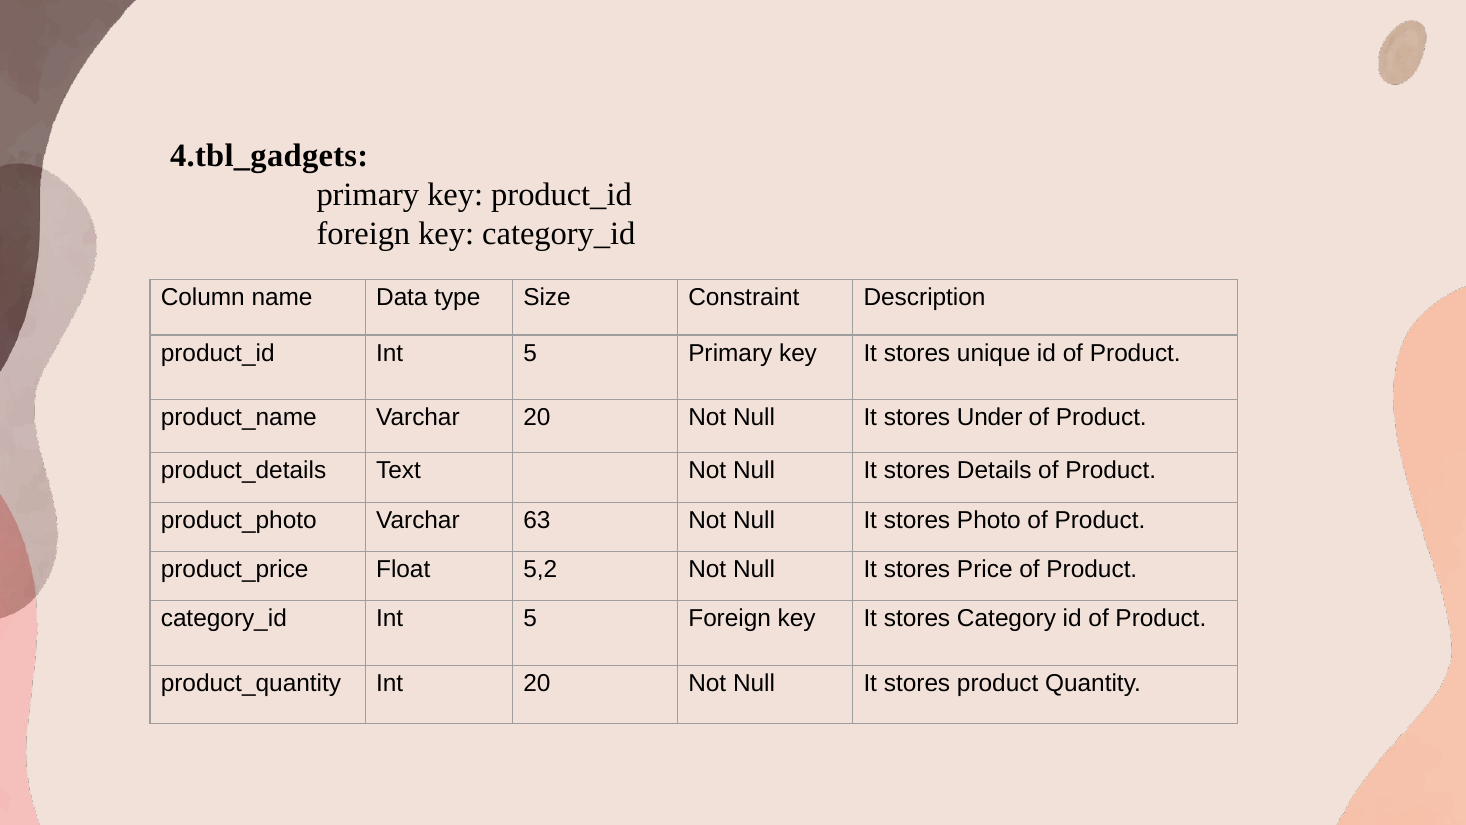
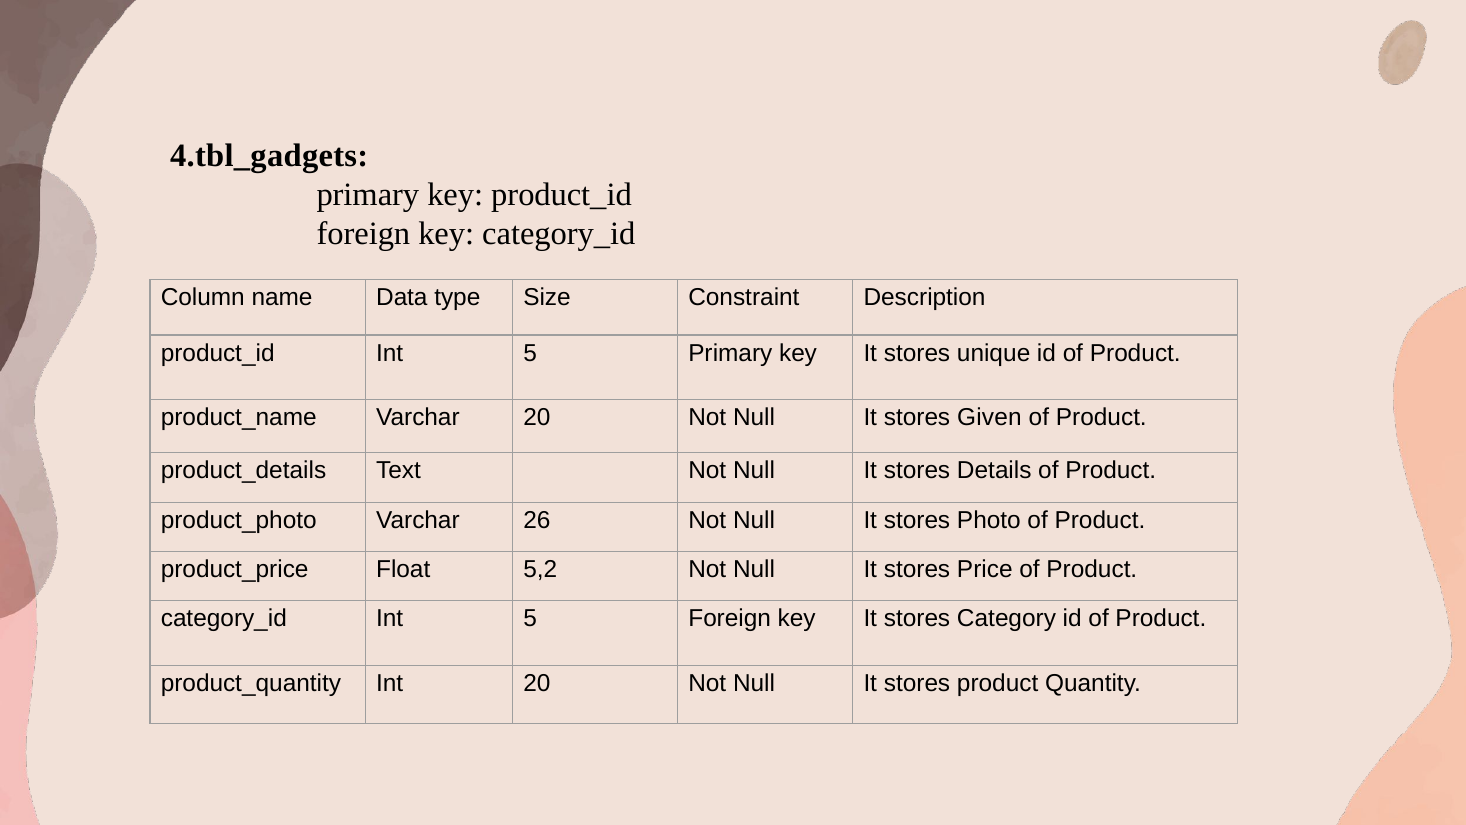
Under: Under -> Given
63: 63 -> 26
